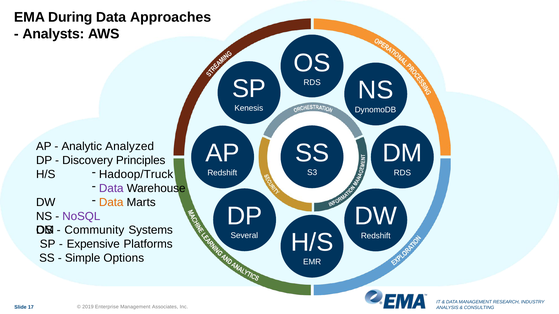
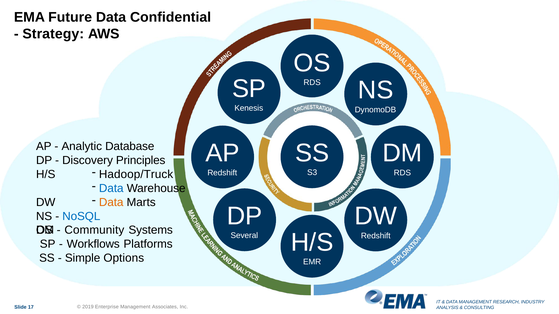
During: During -> Future
Approaches: Approaches -> Confidential
Analysts: Analysts -> Strategy
Analyzed: Analyzed -> Database
Data at (111, 189) colour: purple -> blue
NoSQL colour: purple -> blue
Expensive: Expensive -> Workflows
